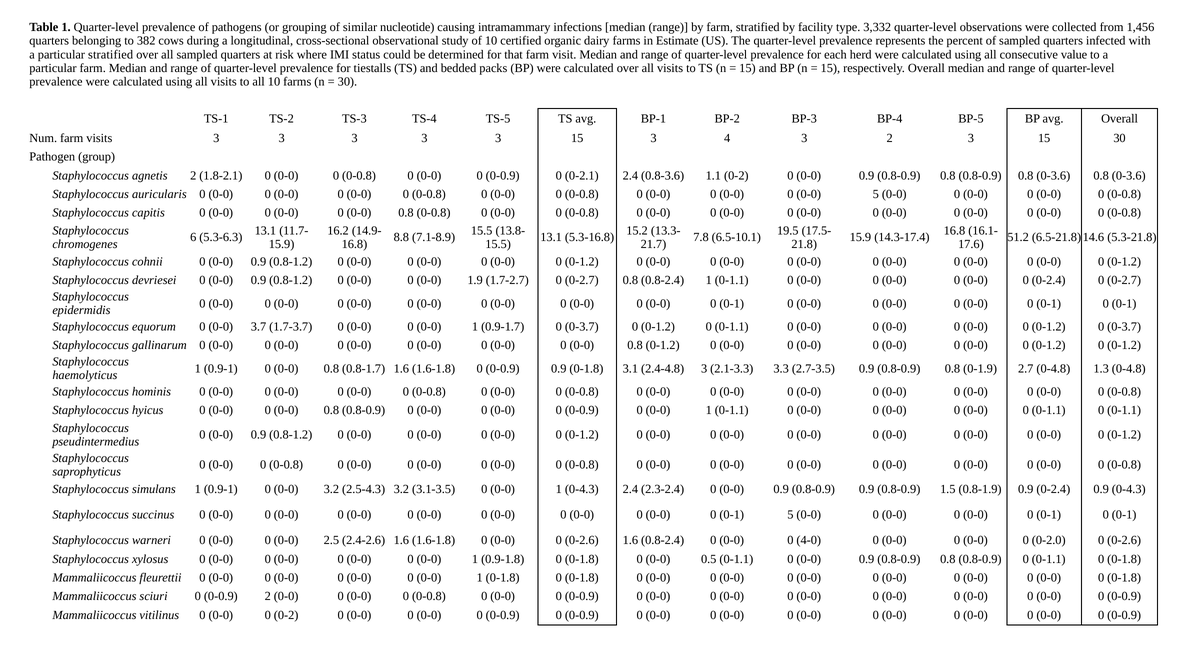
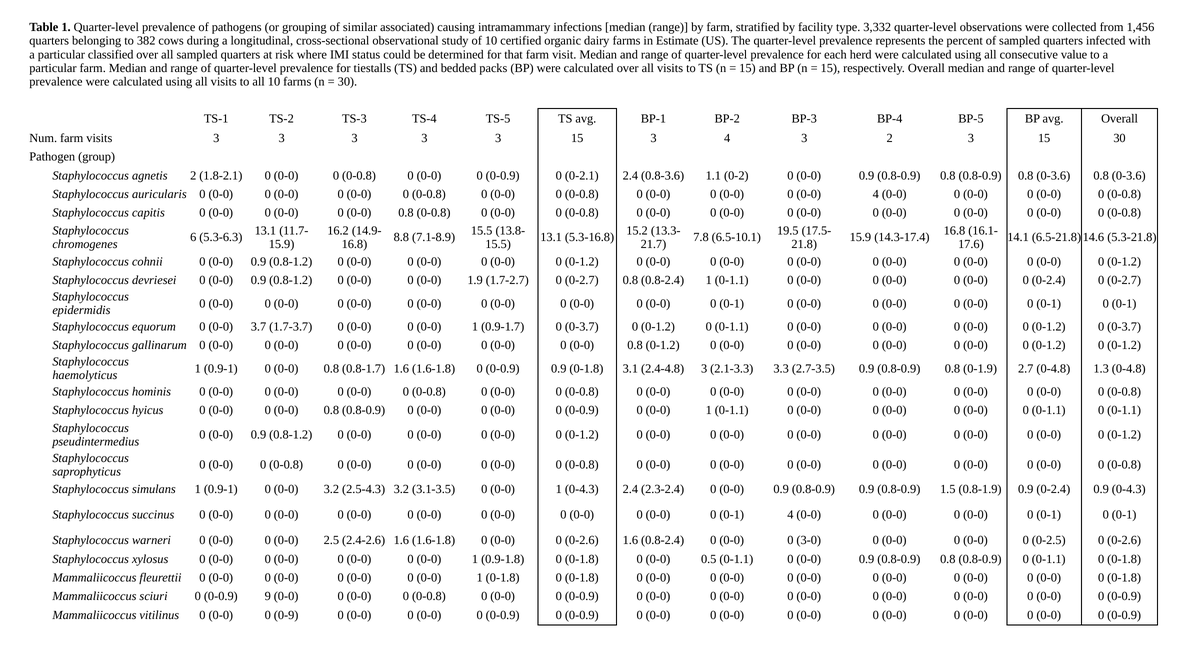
nucleotide: nucleotide -> associated
particular stratified: stratified -> classified
0-0 5: 5 -> 4
51.2: 51.2 -> 14.1
0-1 5: 5 -> 4
4-0: 4-0 -> 3-0
0-2.0: 0-2.0 -> 0-2.5
0-0.9 2: 2 -> 9
0 0-2: 0-2 -> 0-9
